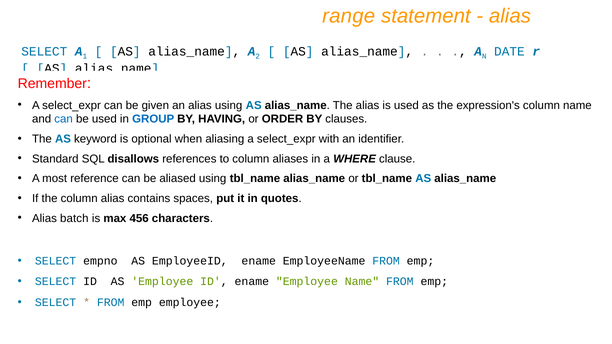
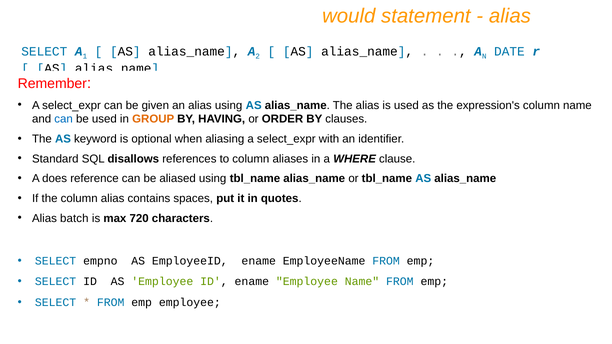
range: range -> would
GROUP colour: blue -> orange
most: most -> does
456: 456 -> 720
